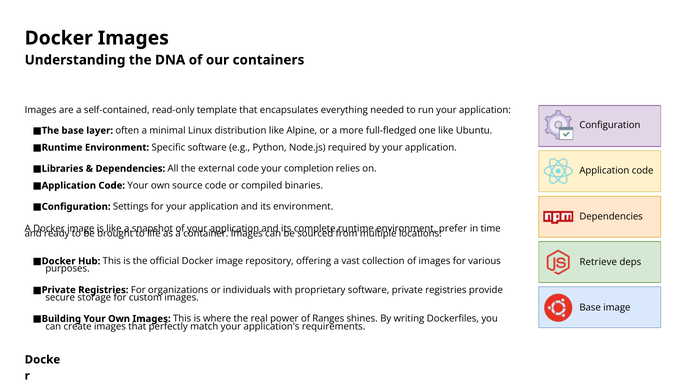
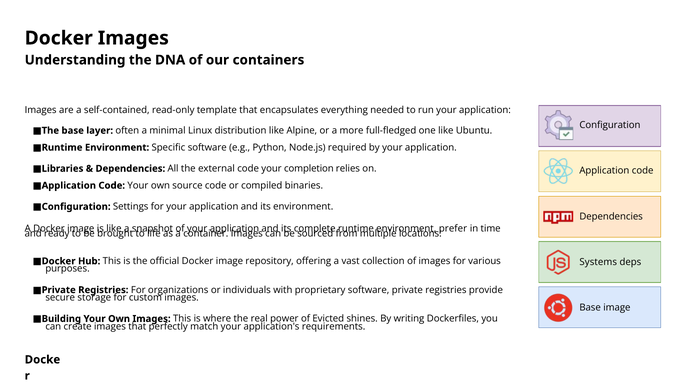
Retrieve: Retrieve -> Systems
Ranges: Ranges -> Evicted
